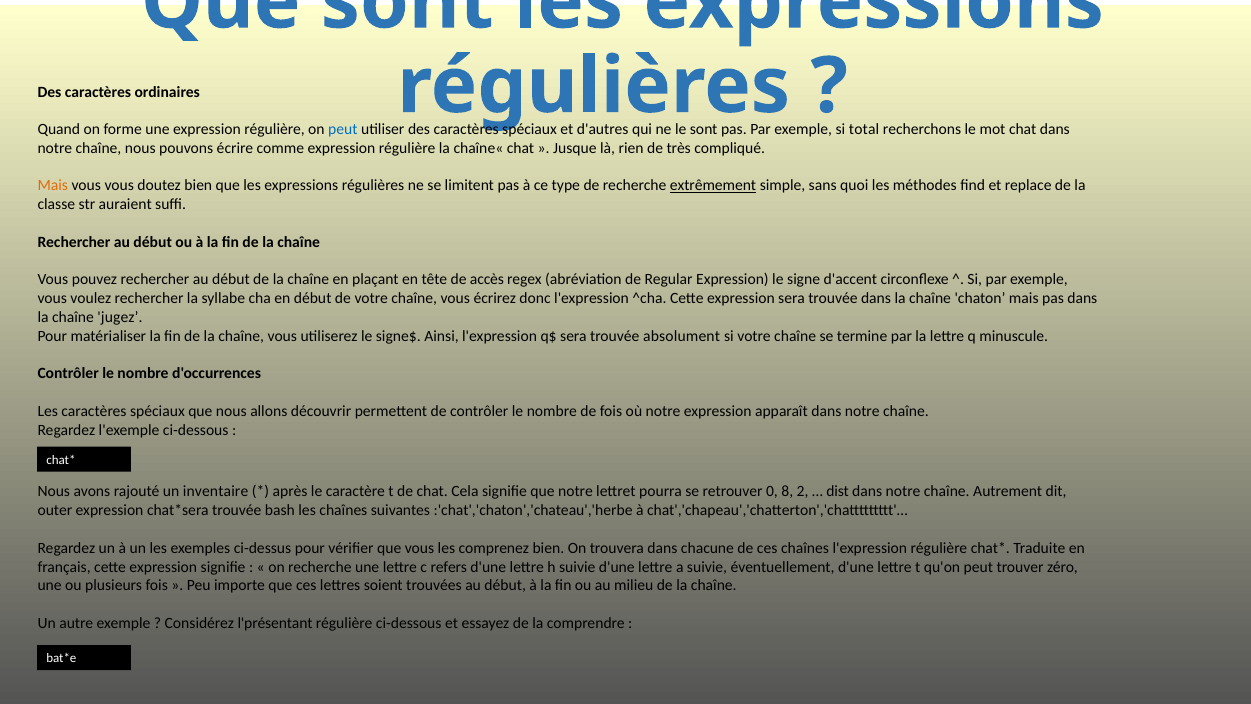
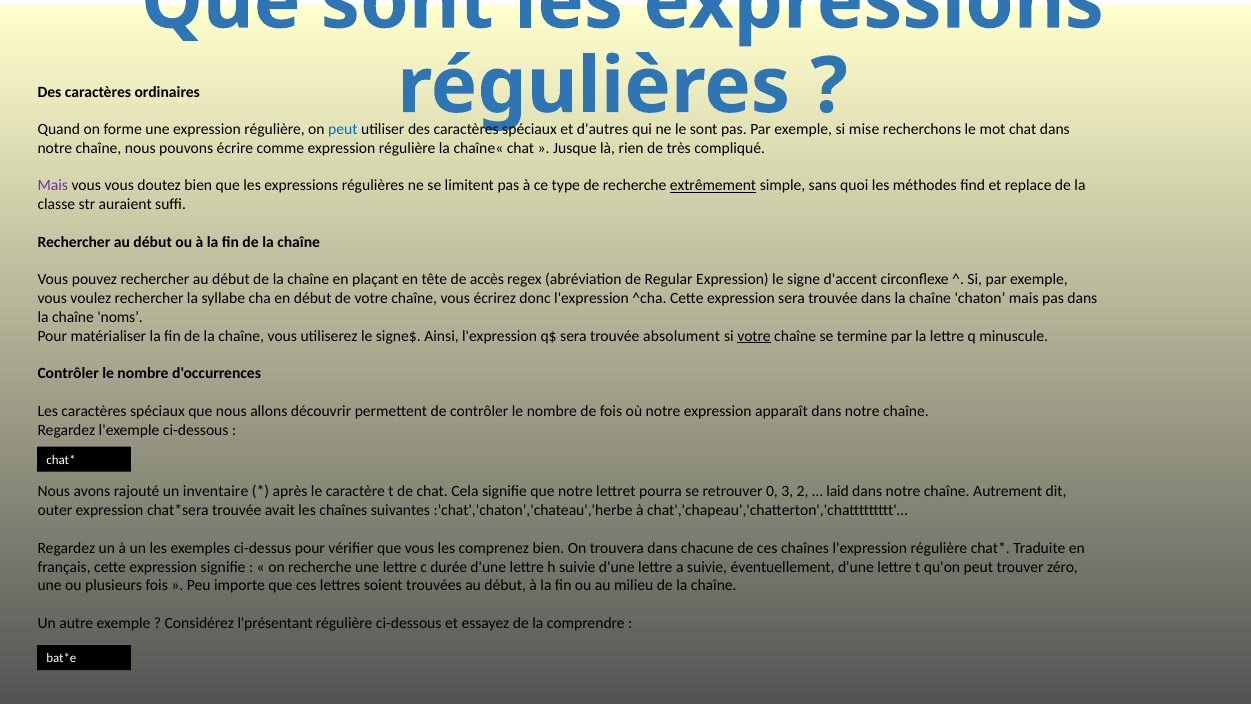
total: total -> mise
Mais at (53, 186) colour: orange -> purple
jugez: jugez -> noms
votre at (754, 336) underline: none -> present
8: 8 -> 3
dist: dist -> laid
bash: bash -> avait
refers: refers -> durée
